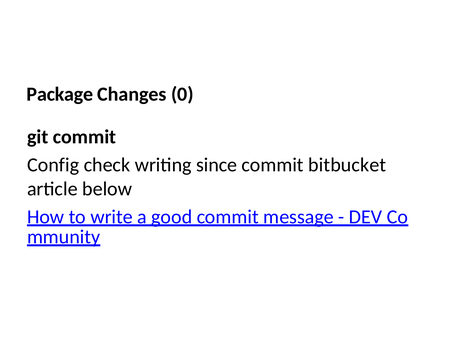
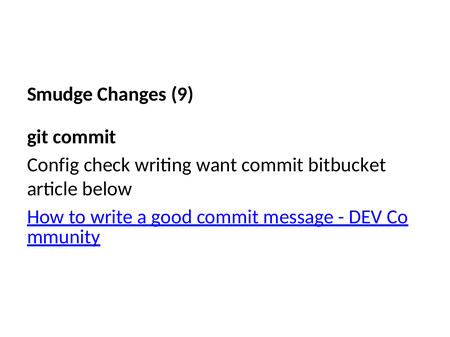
Package: Package -> Smudge
0: 0 -> 9
since: since -> want
